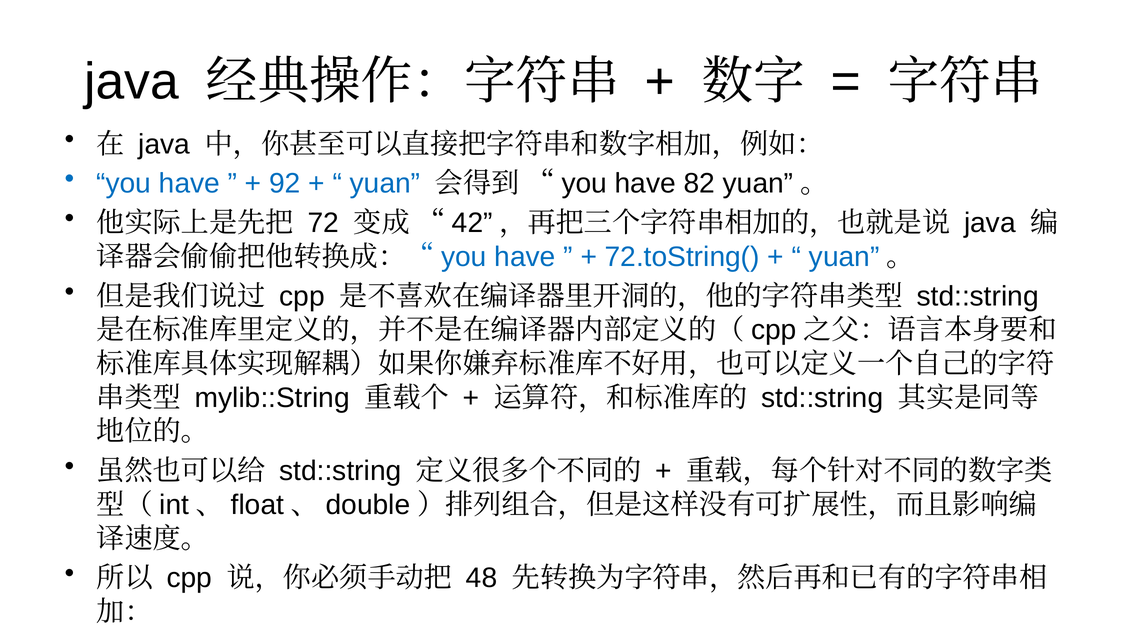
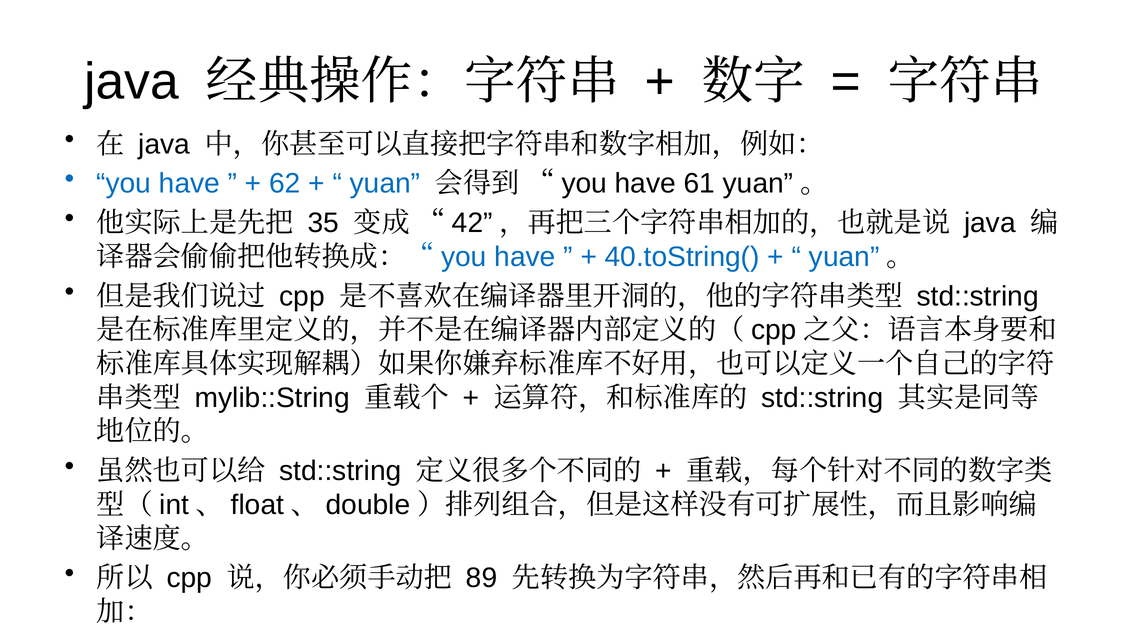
92: 92 -> 62
82: 82 -> 61
72: 72 -> 35
72.toString(: 72.toString( -> 40.toString(
48: 48 -> 89
